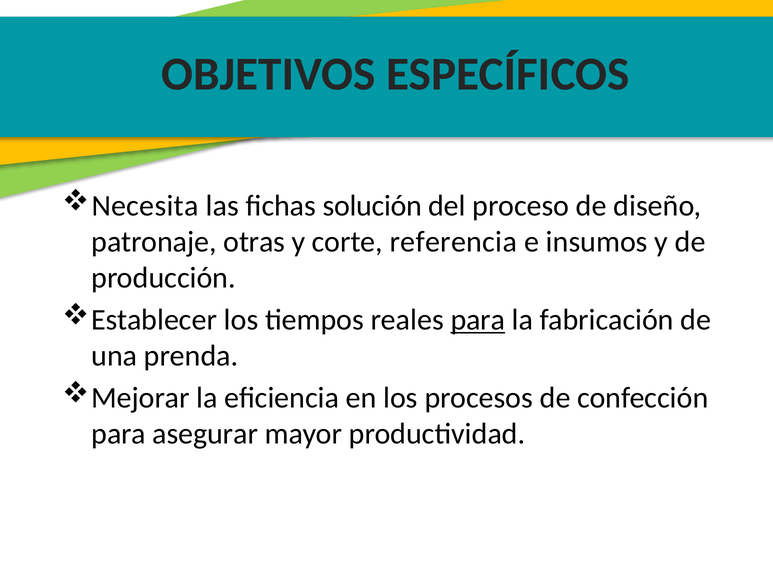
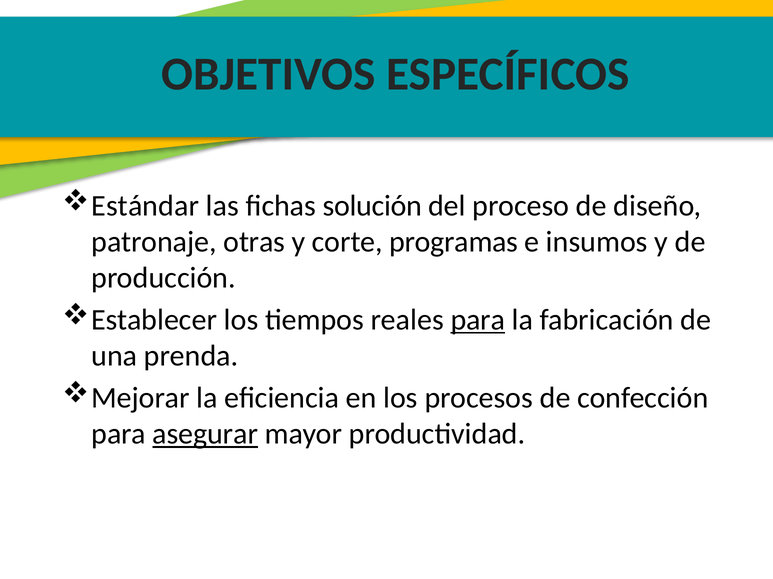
Necesita: Necesita -> Estándar
referencia: referencia -> programas
asegurar underline: none -> present
